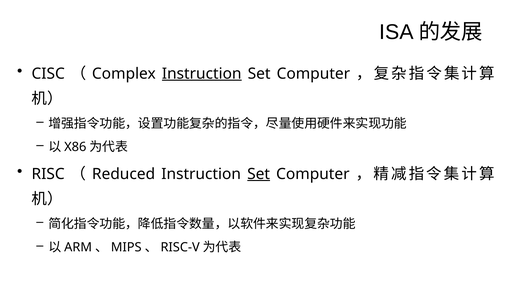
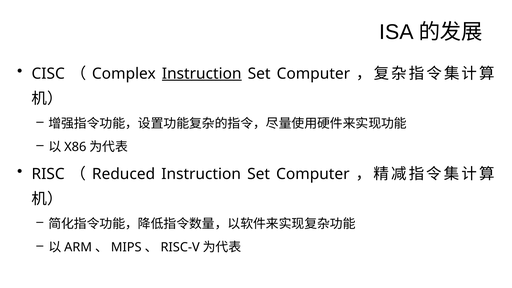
Set at (259, 174) underline: present -> none
